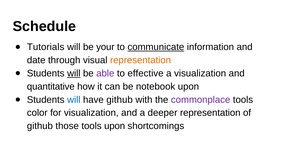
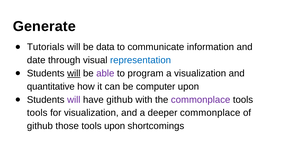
Schedule: Schedule -> Generate
your: your -> data
communicate underline: present -> none
representation at (141, 60) colour: orange -> blue
effective: effective -> program
notebook: notebook -> computer
will at (74, 100) colour: blue -> purple
color at (37, 113): color -> tools
deeper representation: representation -> commonplace
